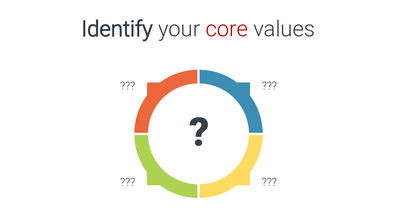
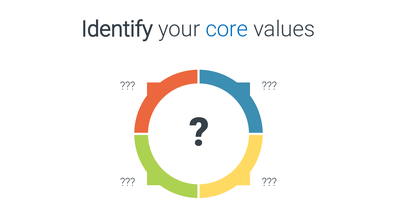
core colour: red -> blue
